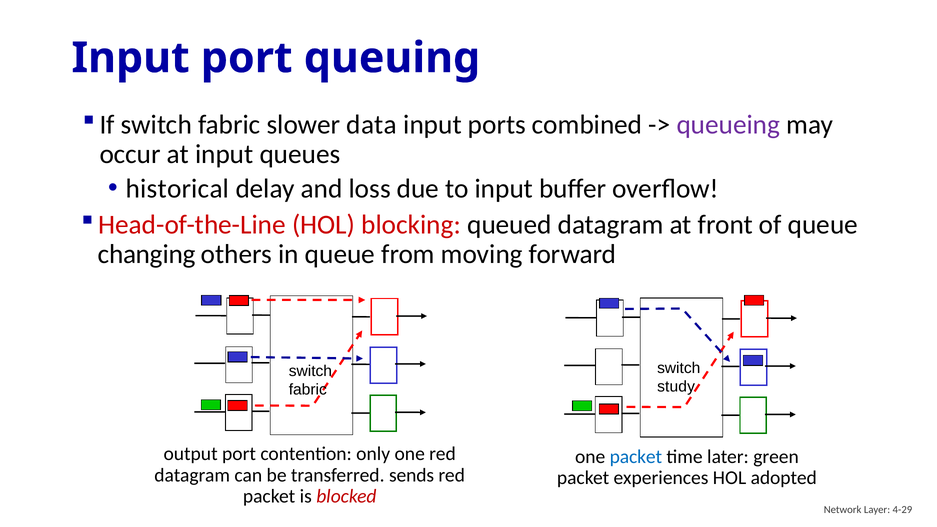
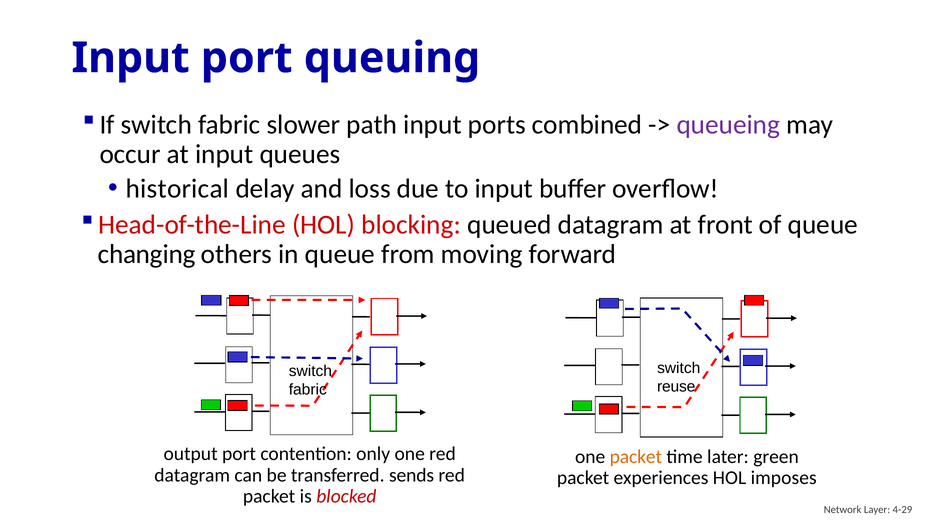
data: data -> path
study: study -> reuse
packet at (636, 457) colour: blue -> orange
adopted: adopted -> imposes
